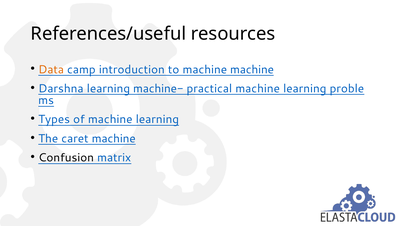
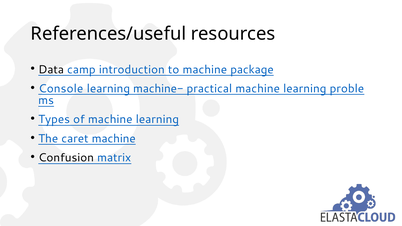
Data colour: orange -> black
machine machine: machine -> package
Darshna: Darshna -> Console
